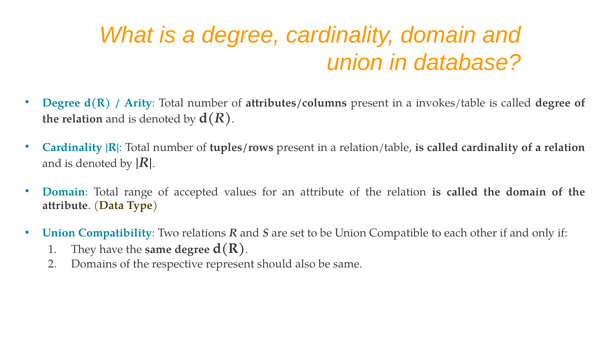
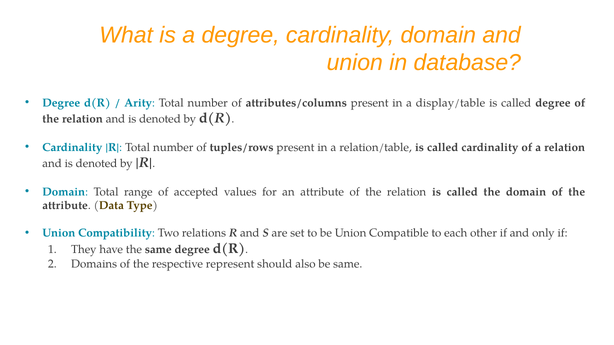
invokes/table: invokes/table -> display/table
